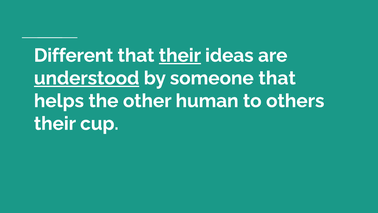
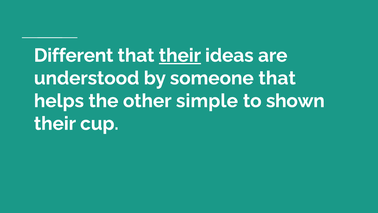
understood underline: present -> none
human: human -> simple
others: others -> shown
